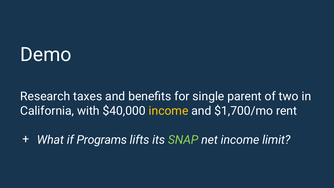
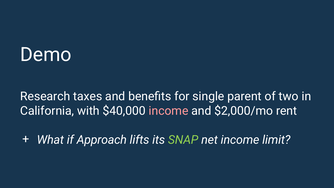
income at (169, 111) colour: yellow -> pink
$1,700/mo: $1,700/mo -> $2,000/mo
Programs: Programs -> Approach
